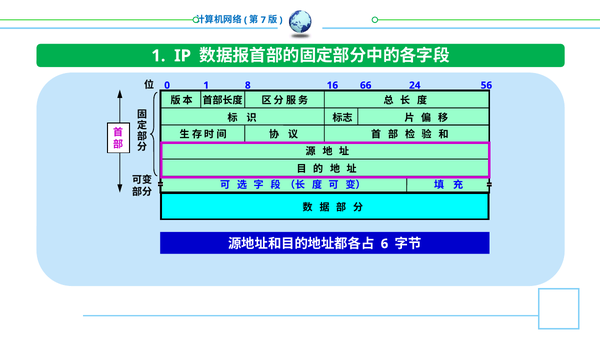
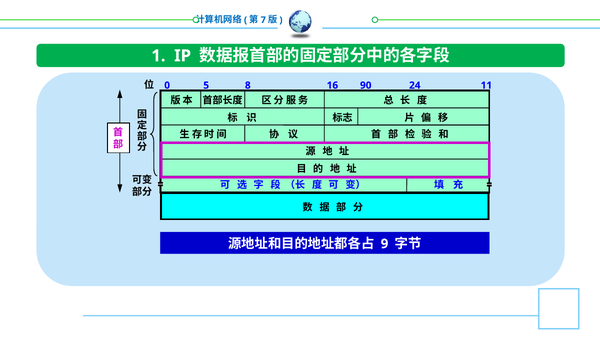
0 1: 1 -> 5
66: 66 -> 90
56: 56 -> 11
6: 6 -> 9
